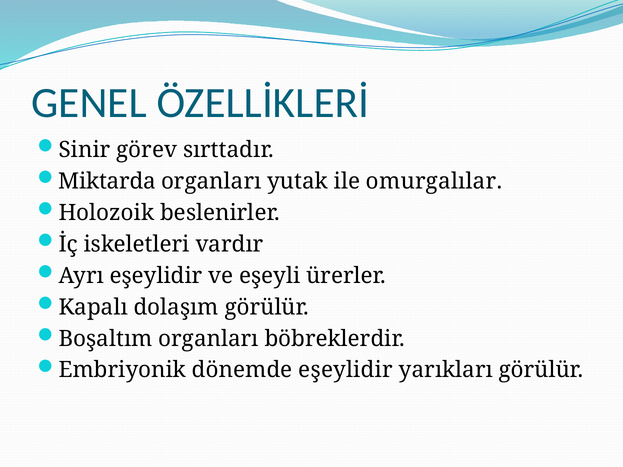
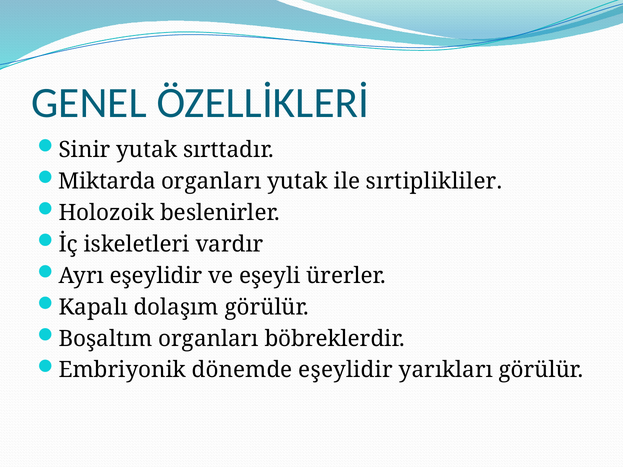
Sinir görev: görev -> yutak
omurgalılar: omurgalılar -> sırtiplikliler
